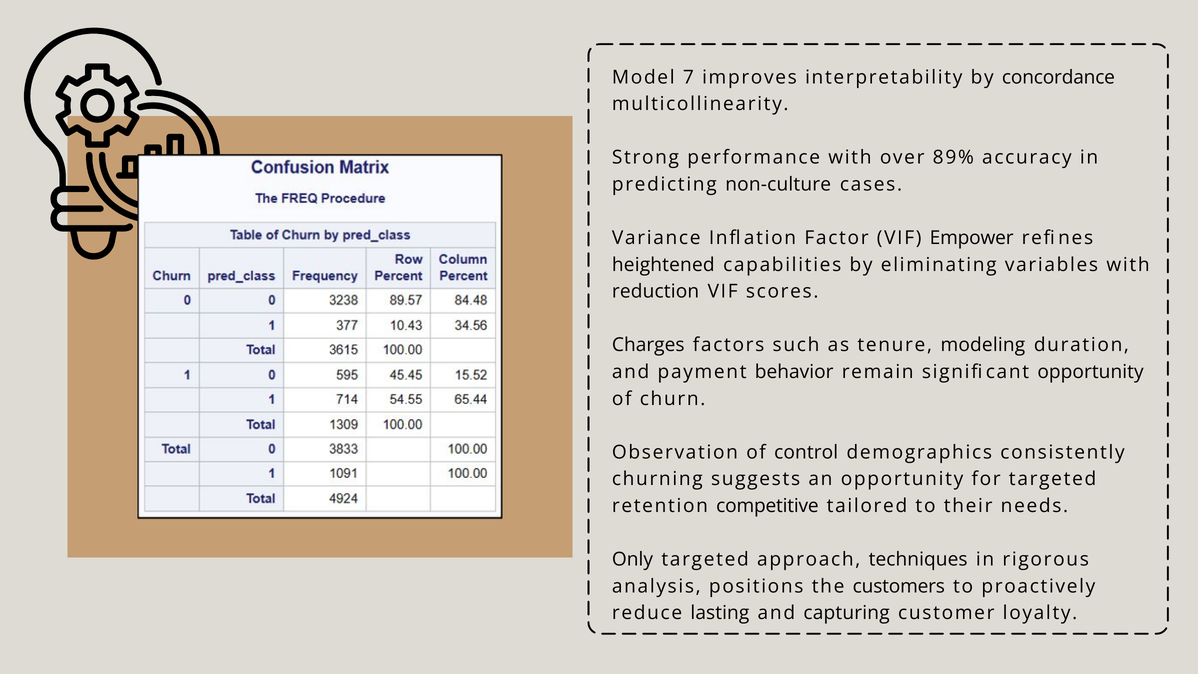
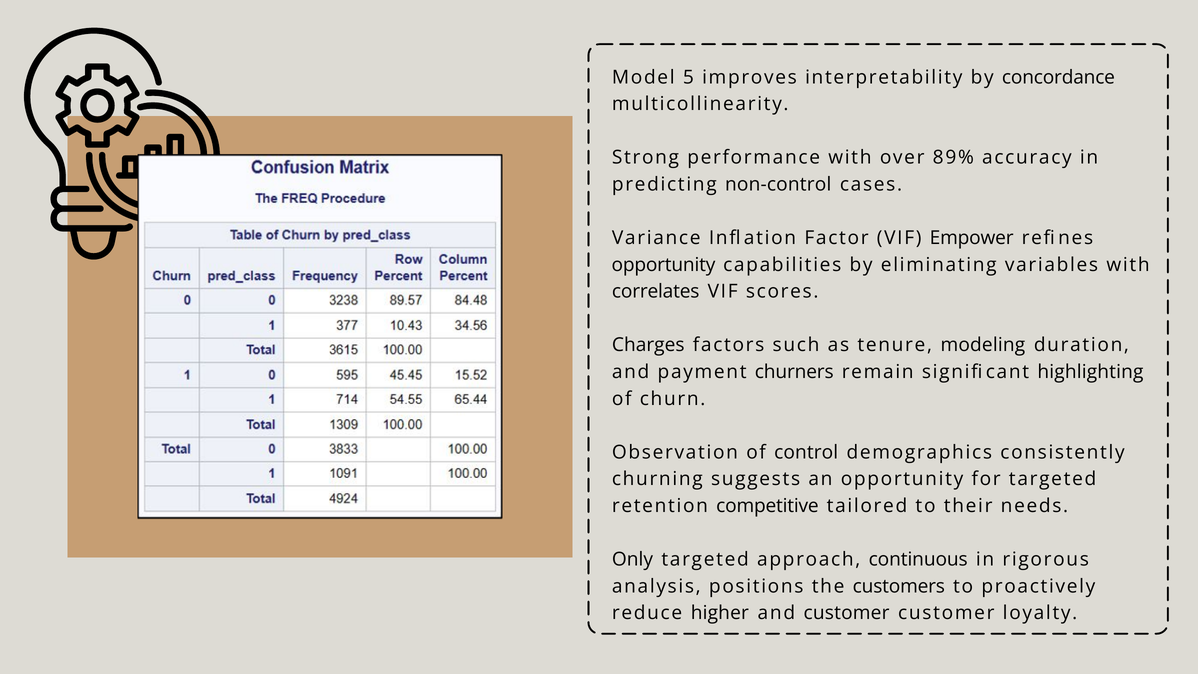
7: 7 -> 5
non-culture: non-culture -> non-control
heightened at (663, 265): heightened -> opportunity
reduction: reduction -> correlates
behavior: behavior -> churners
significant opportunity: opportunity -> highlighting
techniques: techniques -> continuous
lasting: lasting -> higher
and capturing: capturing -> customer
